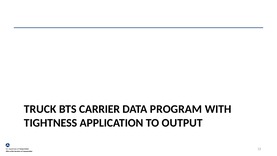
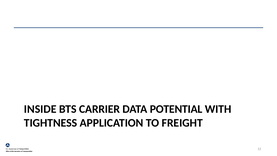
TRUCK: TRUCK -> INSIDE
PROGRAM: PROGRAM -> POTENTIAL
OUTPUT: OUTPUT -> FREIGHT
